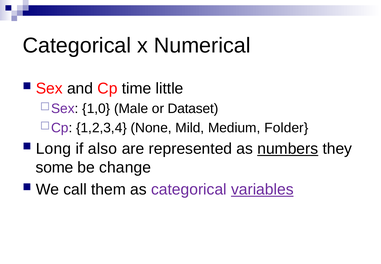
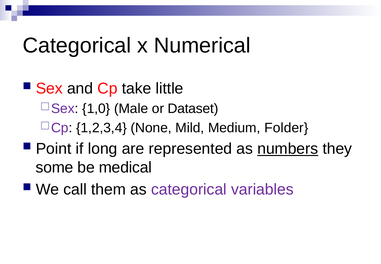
time: time -> take
Long: Long -> Point
also: also -> long
change: change -> medical
variables underline: present -> none
